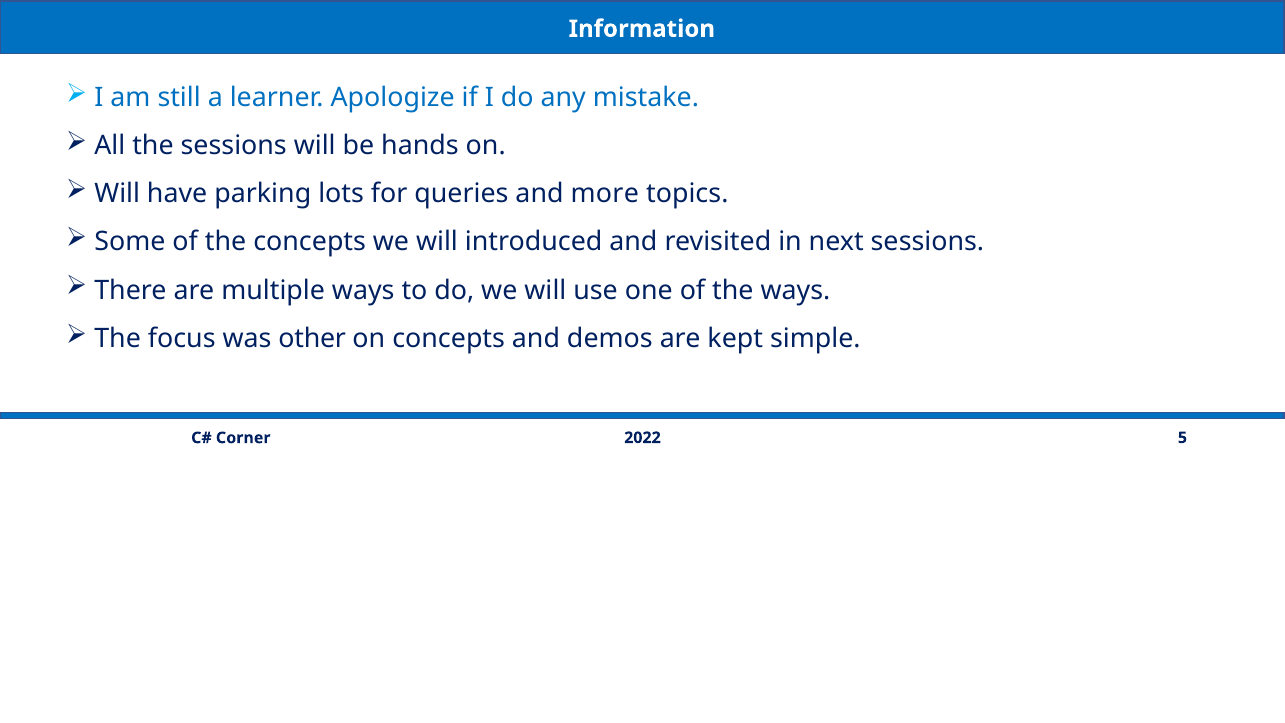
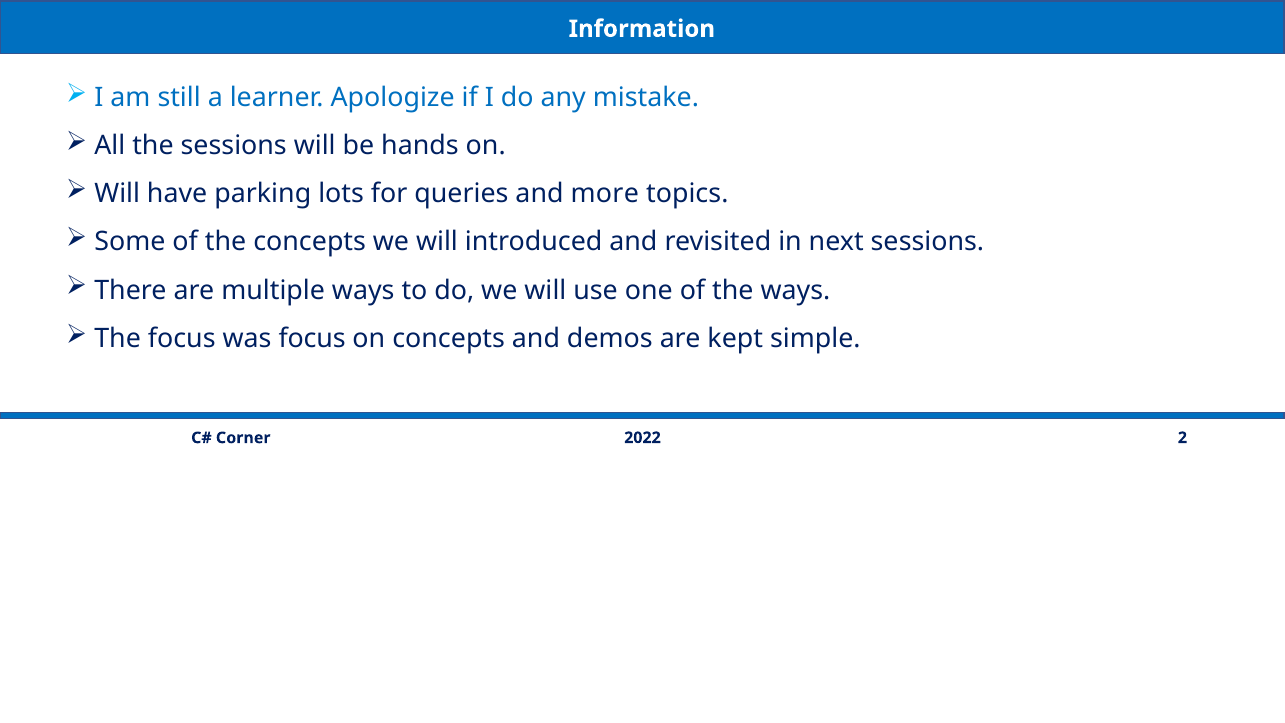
was other: other -> focus
5: 5 -> 2
